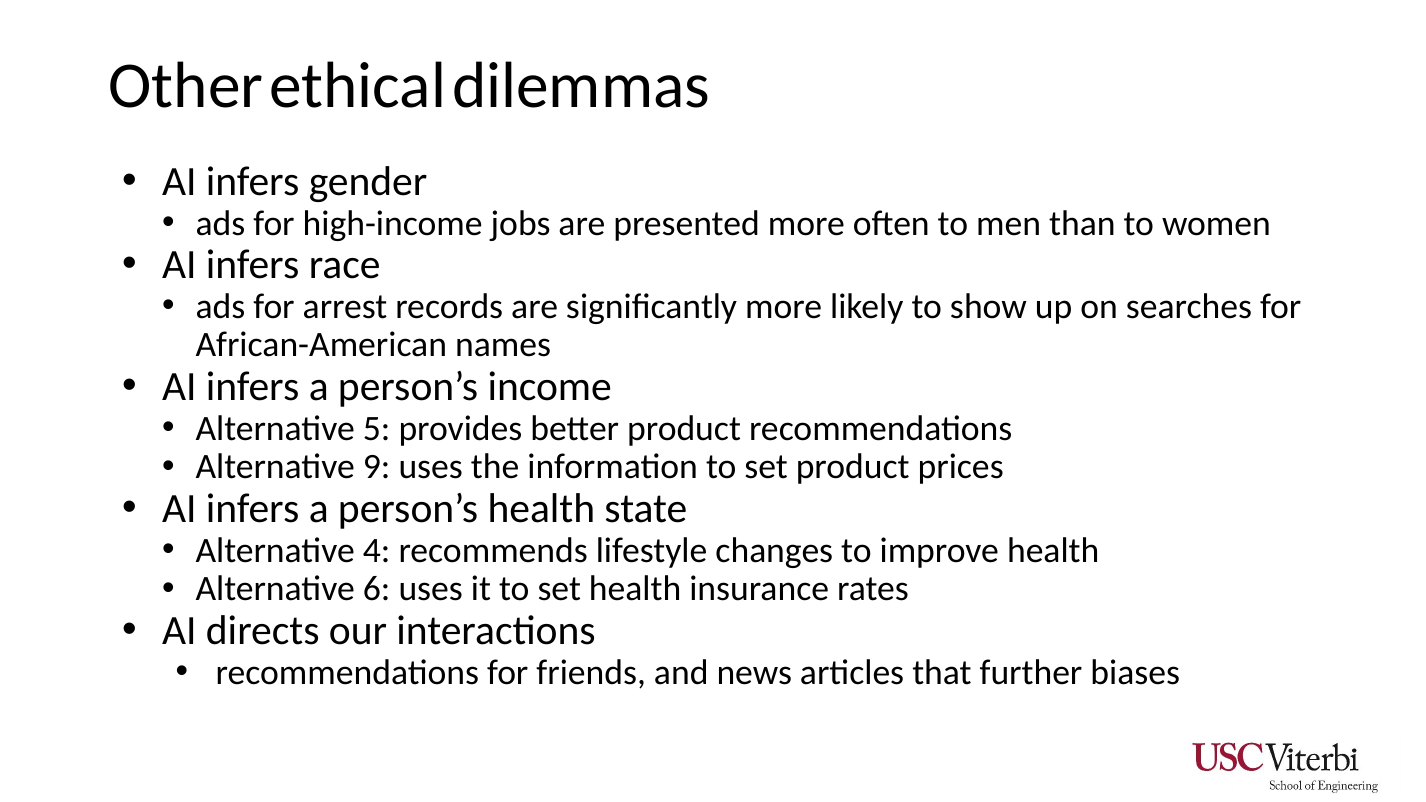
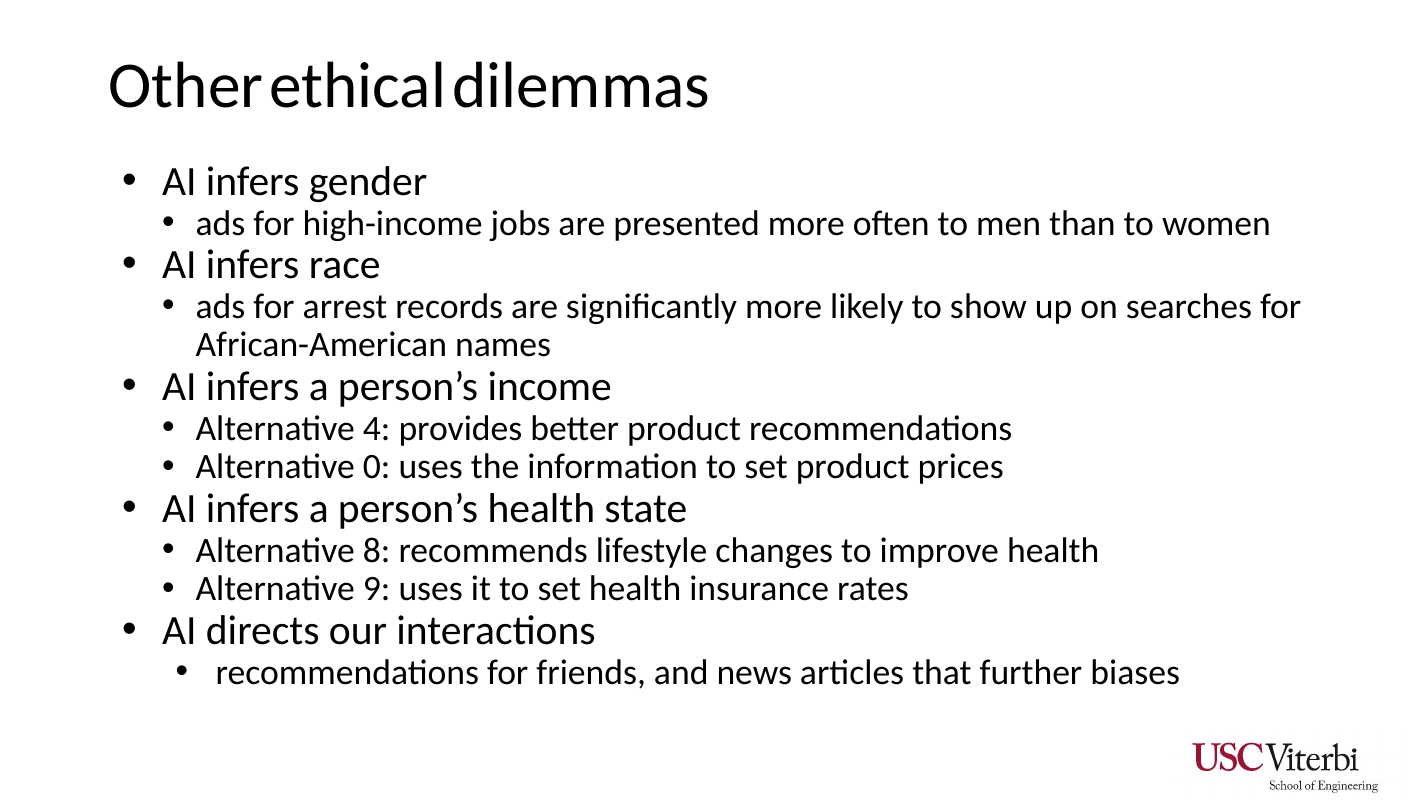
5: 5 -> 4
9: 9 -> 0
4: 4 -> 8
6: 6 -> 9
